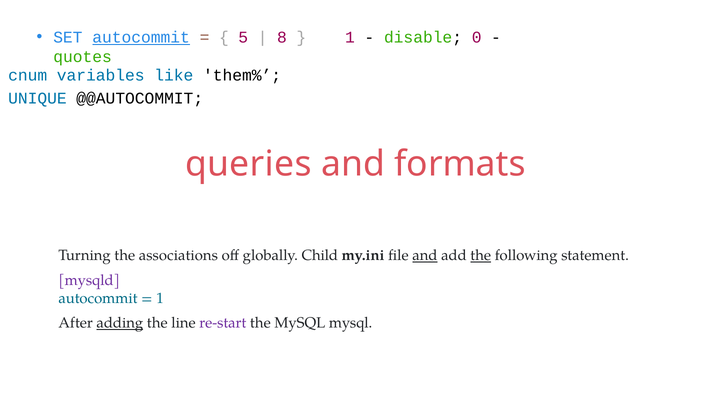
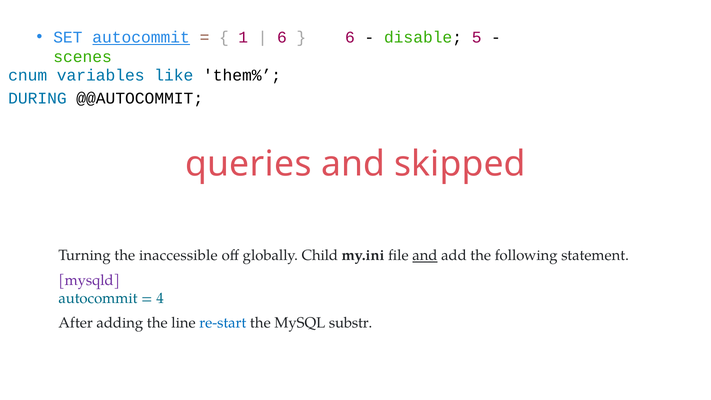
5: 5 -> 1
8 at (282, 37): 8 -> 6
1 at (350, 37): 1 -> 6
0: 0 -> 5
quotes: quotes -> scenes
UNIQUE: UNIQUE -> DURING
formats: formats -> skipped
associations: associations -> inaccessible
the at (481, 255) underline: present -> none
1 at (160, 298): 1 -> 4
adding underline: present -> none
re-start colour: purple -> blue
MySQL mysql: mysql -> substr
